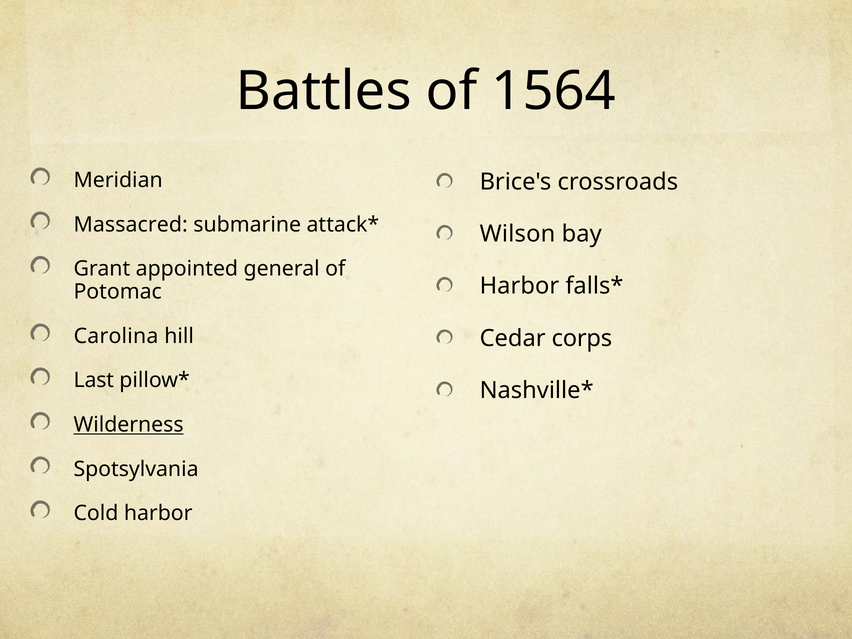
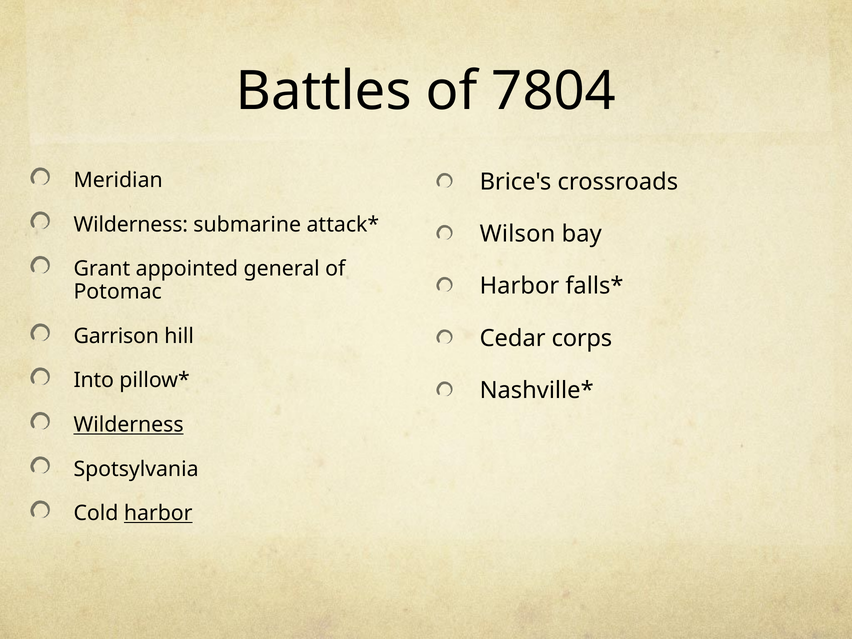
1564: 1564 -> 7804
Massacred at (131, 225): Massacred -> Wilderness
Carolina: Carolina -> Garrison
Last: Last -> Into
harbor at (158, 513) underline: none -> present
